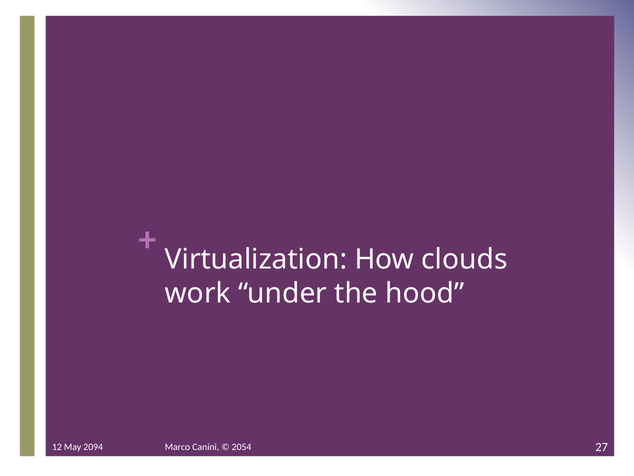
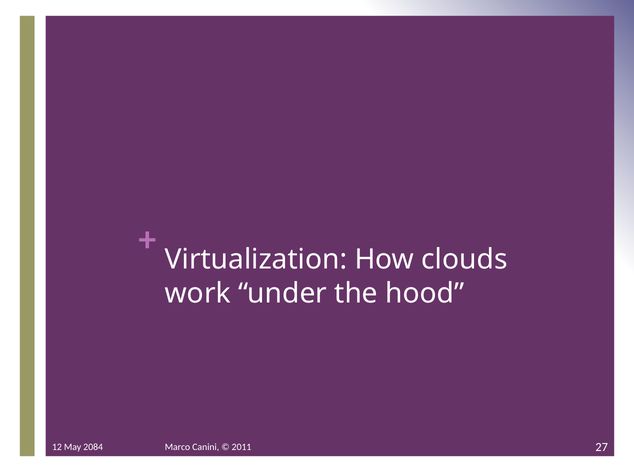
2054: 2054 -> 2011
2094: 2094 -> 2084
